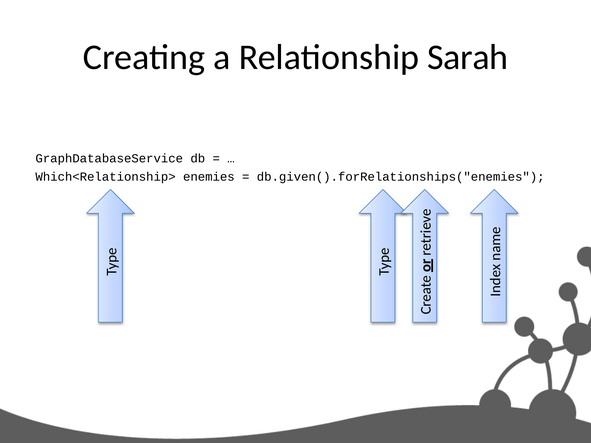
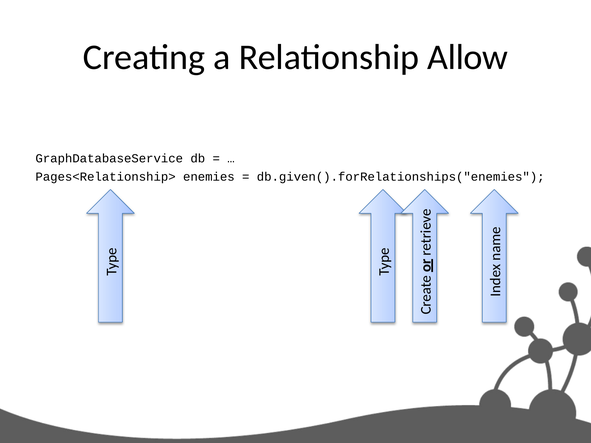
Sarah: Sarah -> Allow
Which<Relationship>: Which<Relationship> -> Pages<Relationship>
